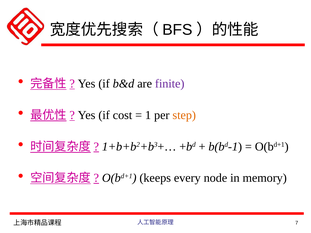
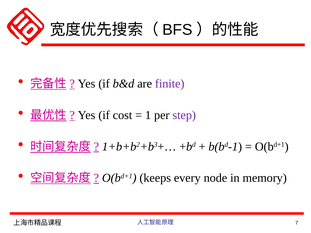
step colour: orange -> purple
